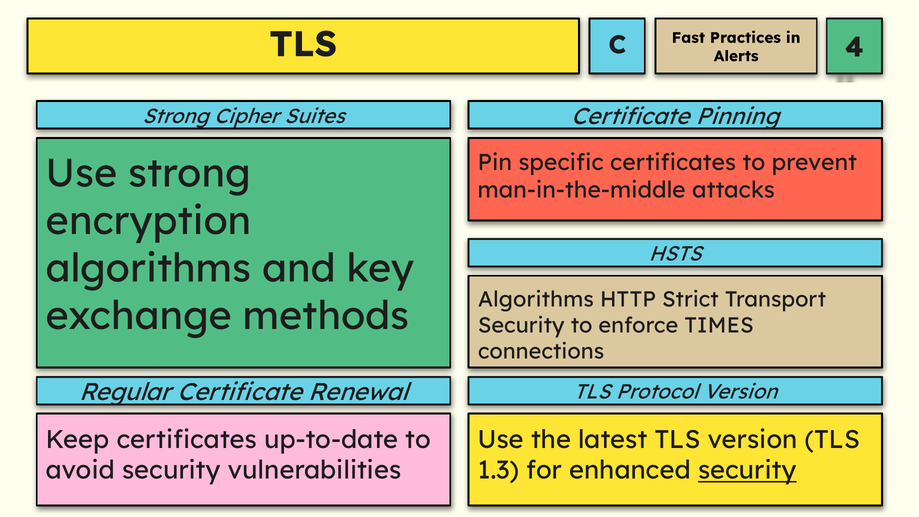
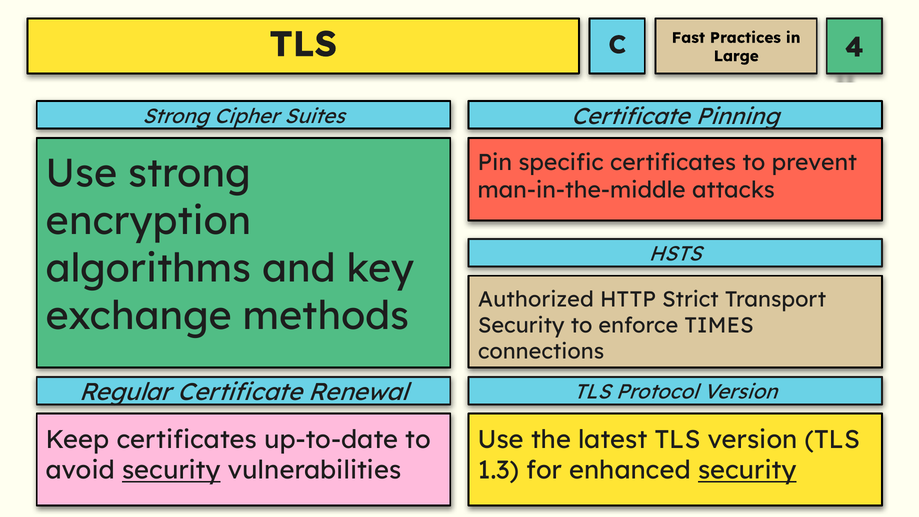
Alerts: Alerts -> Large
Algorithms at (536, 299): Algorithms -> Authorized
security at (171, 470) underline: none -> present
